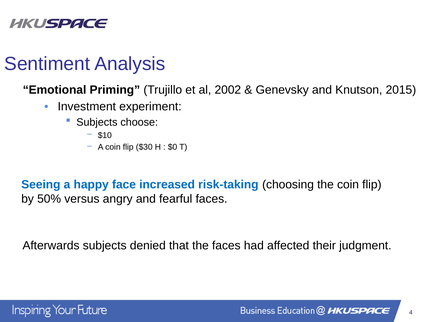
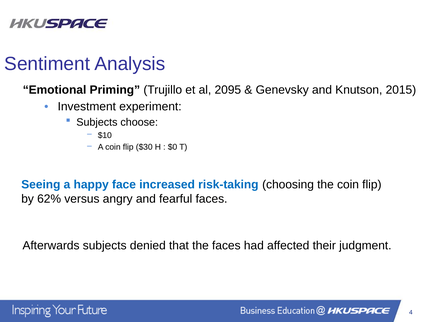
2002: 2002 -> 2095
50%: 50% -> 62%
